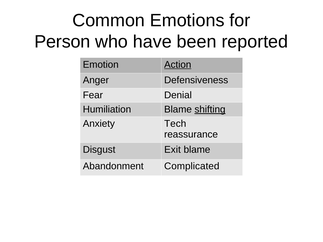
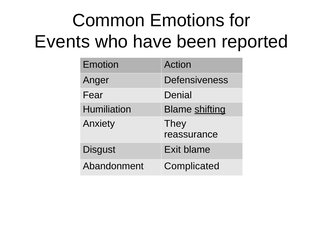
Person: Person -> Events
Action underline: present -> none
Tech: Tech -> They
